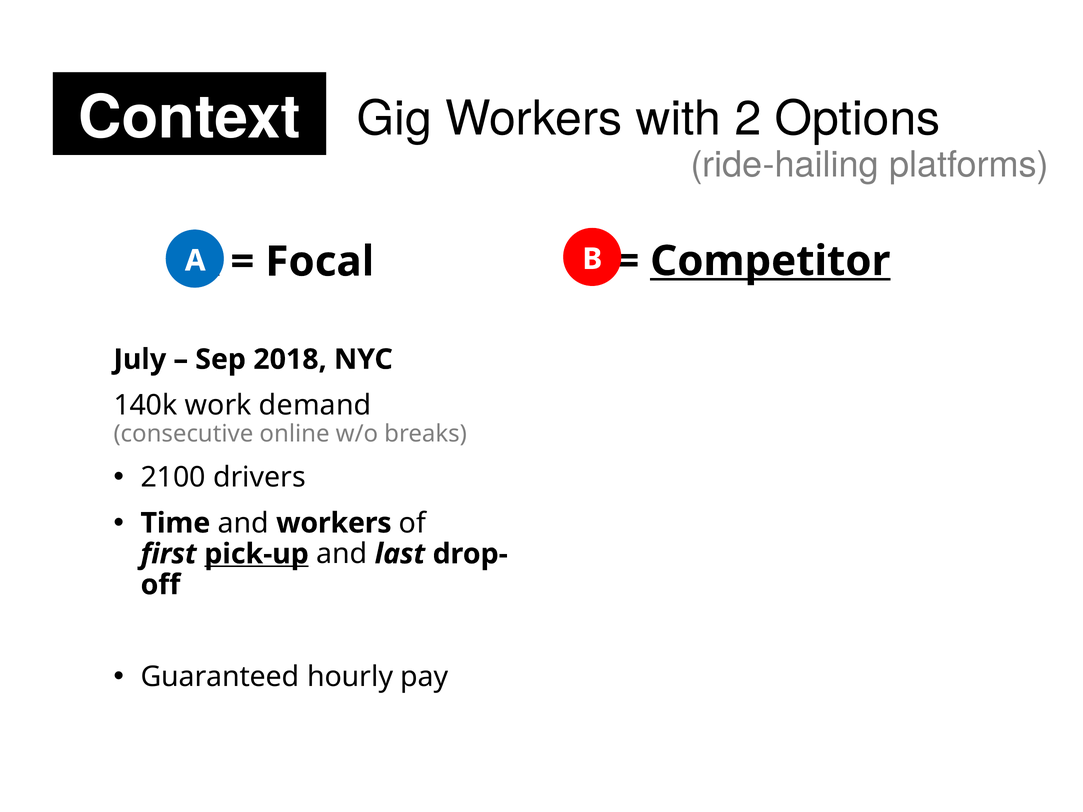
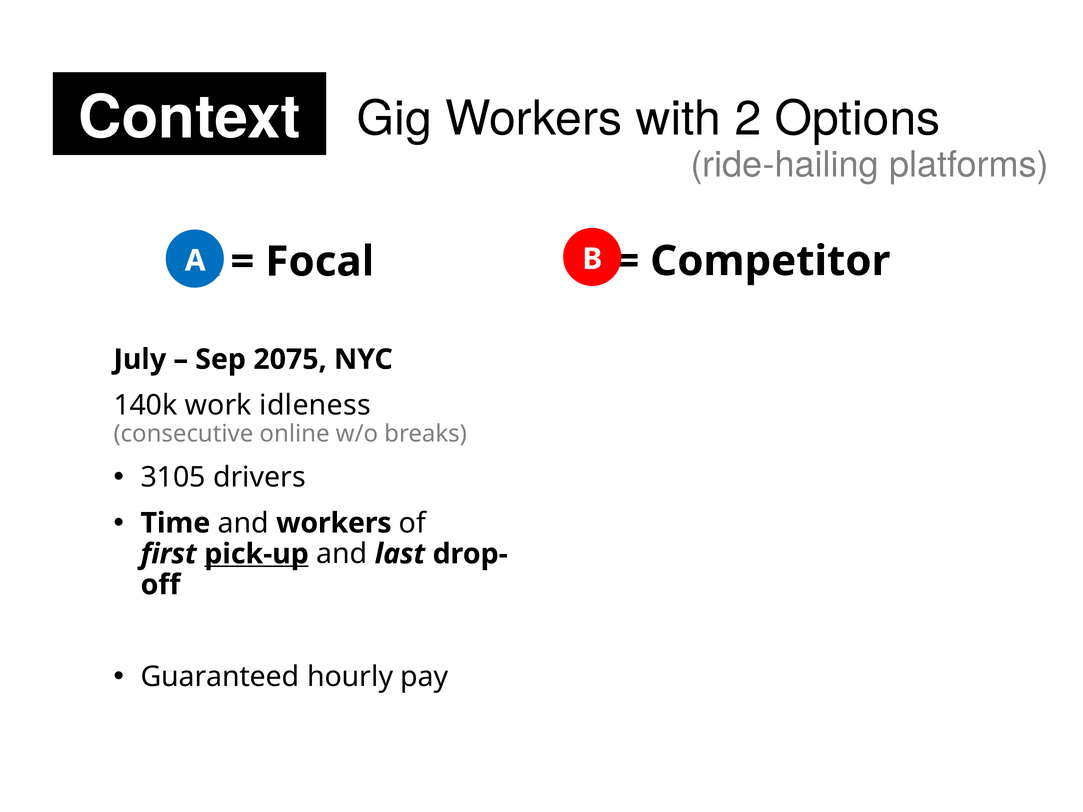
Competitor underline: present -> none
2018: 2018 -> 2075
demand: demand -> idleness
2100: 2100 -> 3105
